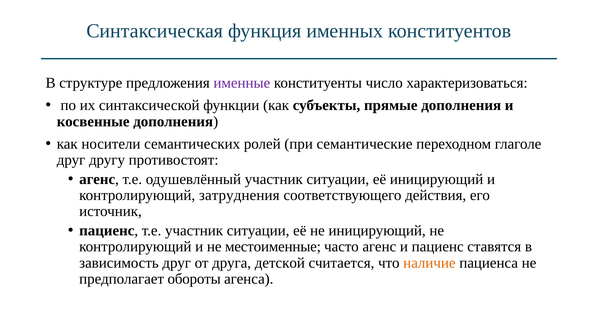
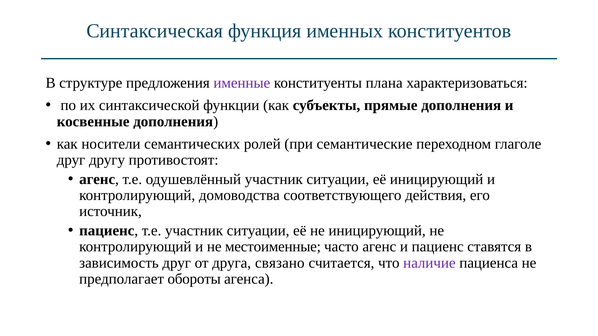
число: число -> плана
затруднения: затруднения -> домоводства
детской: детской -> связано
наличие colour: orange -> purple
